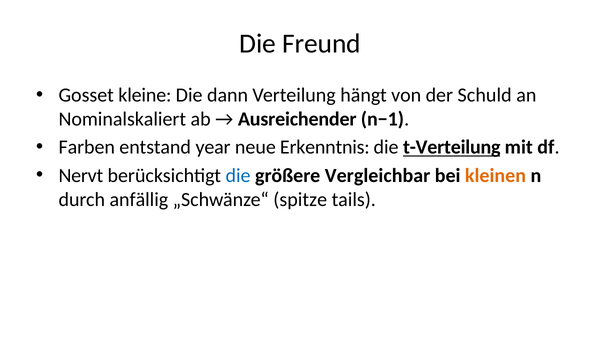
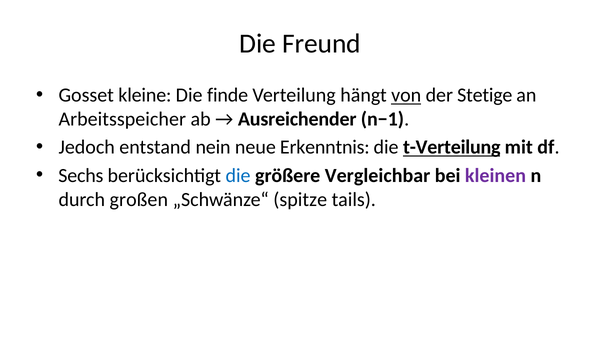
dann: dann -> finde
von underline: none -> present
Schuld: Schuld -> Stetige
Nominalskaliert: Nominalskaliert -> Arbeitsspeicher
Farben: Farben -> Jedoch
year: year -> nein
Nervt: Nervt -> Sechs
kleinen colour: orange -> purple
anfällig: anfällig -> großen
